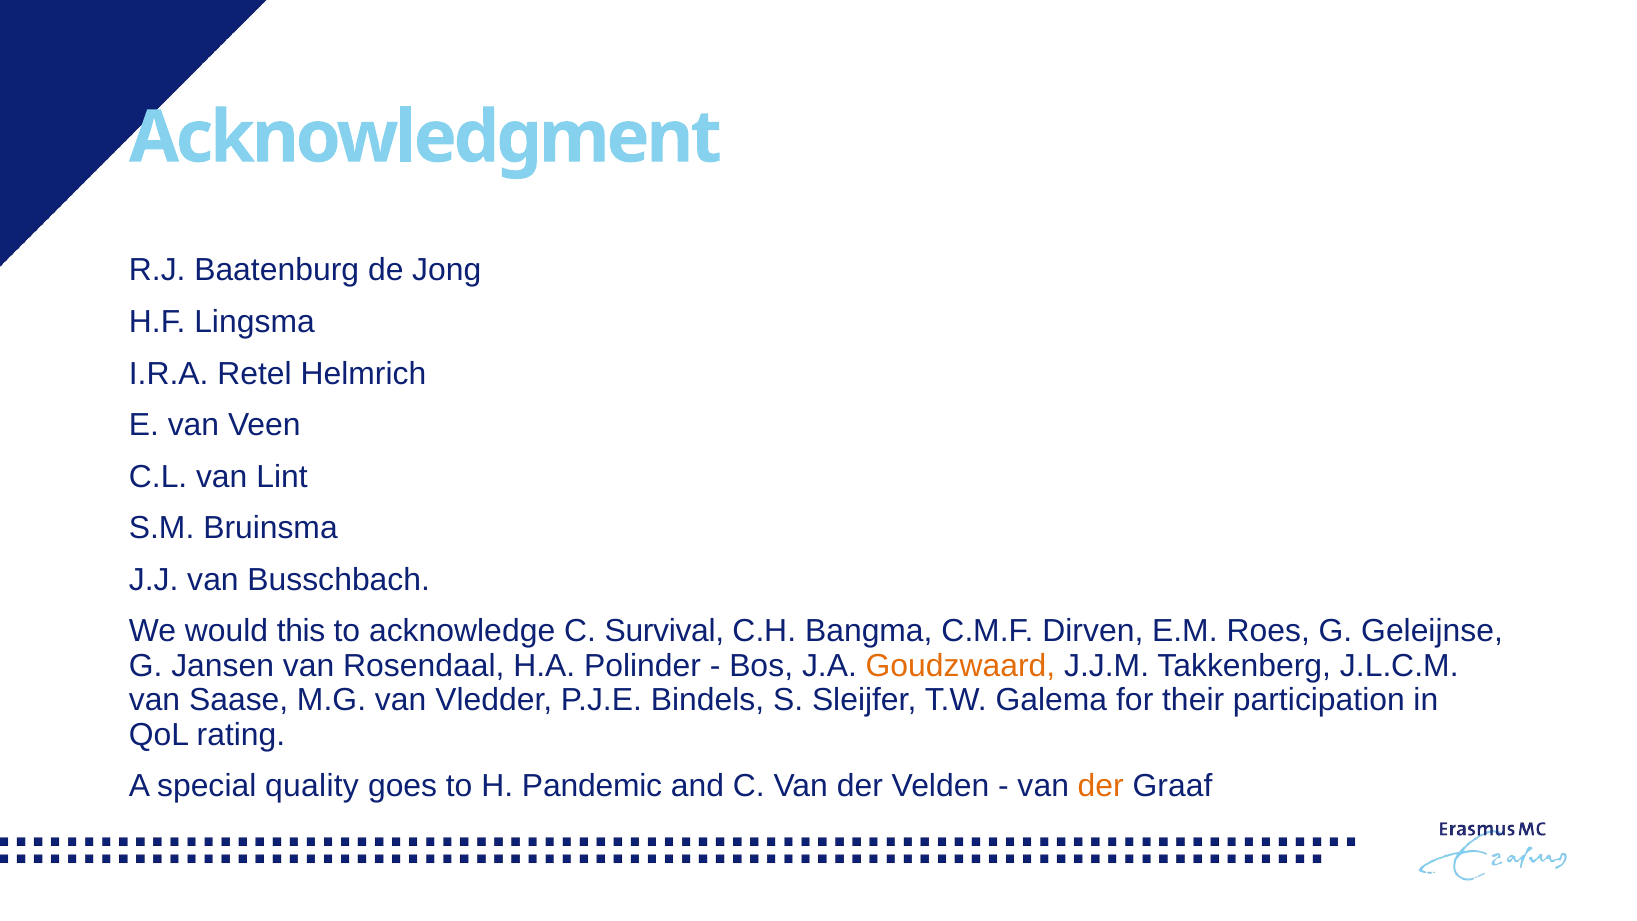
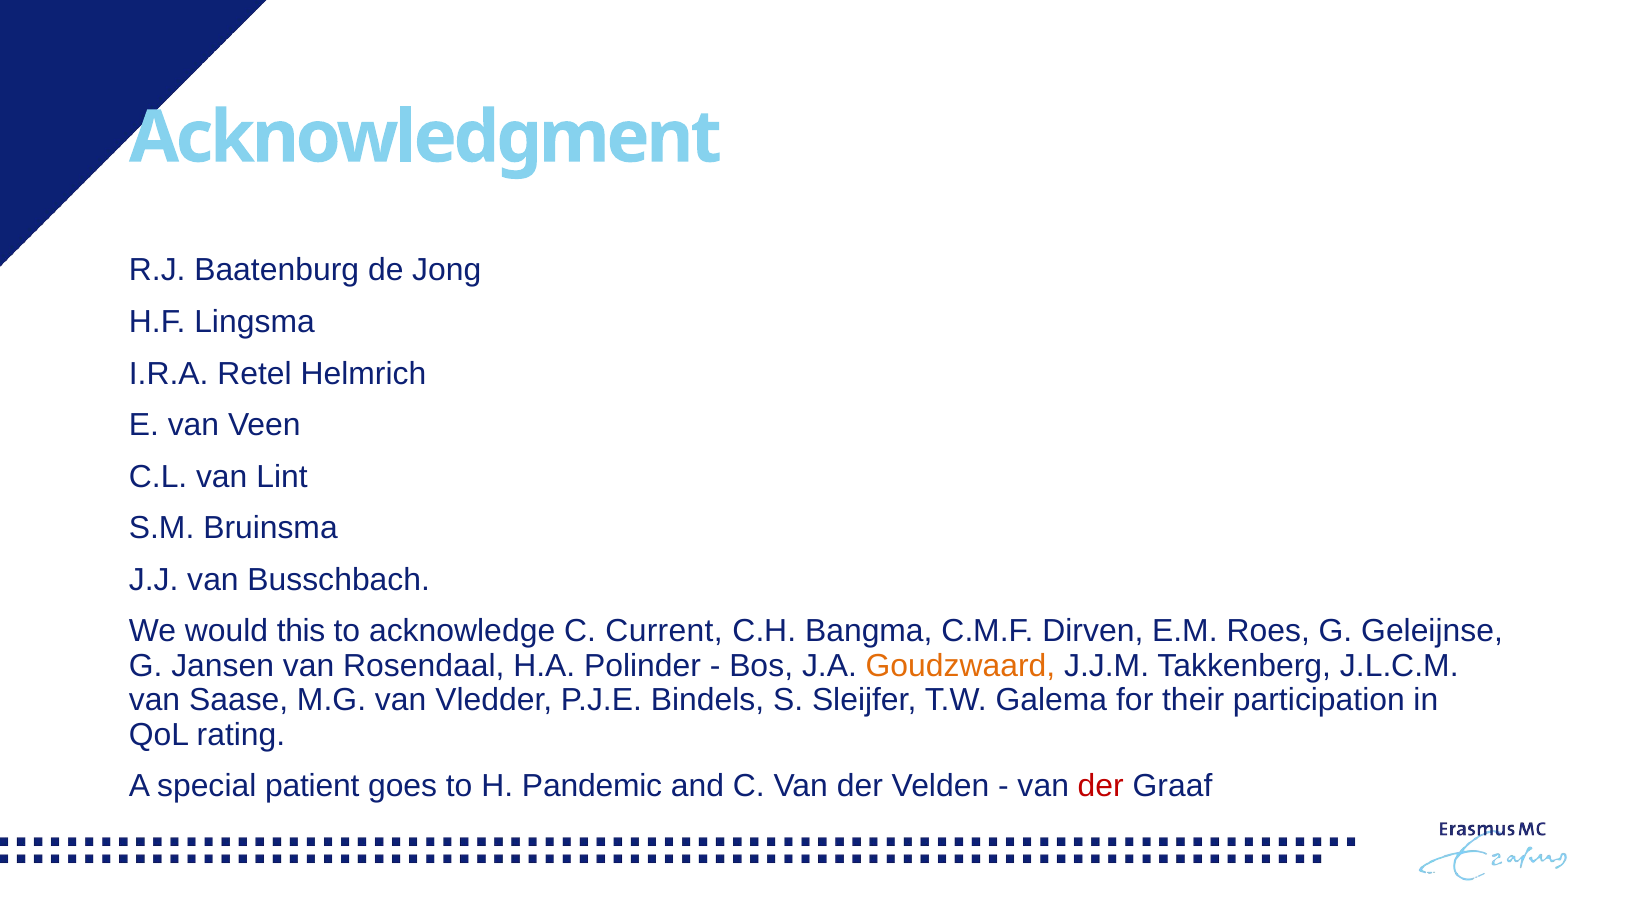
Survival: Survival -> Current
quality: quality -> patient
der at (1101, 786) colour: orange -> red
